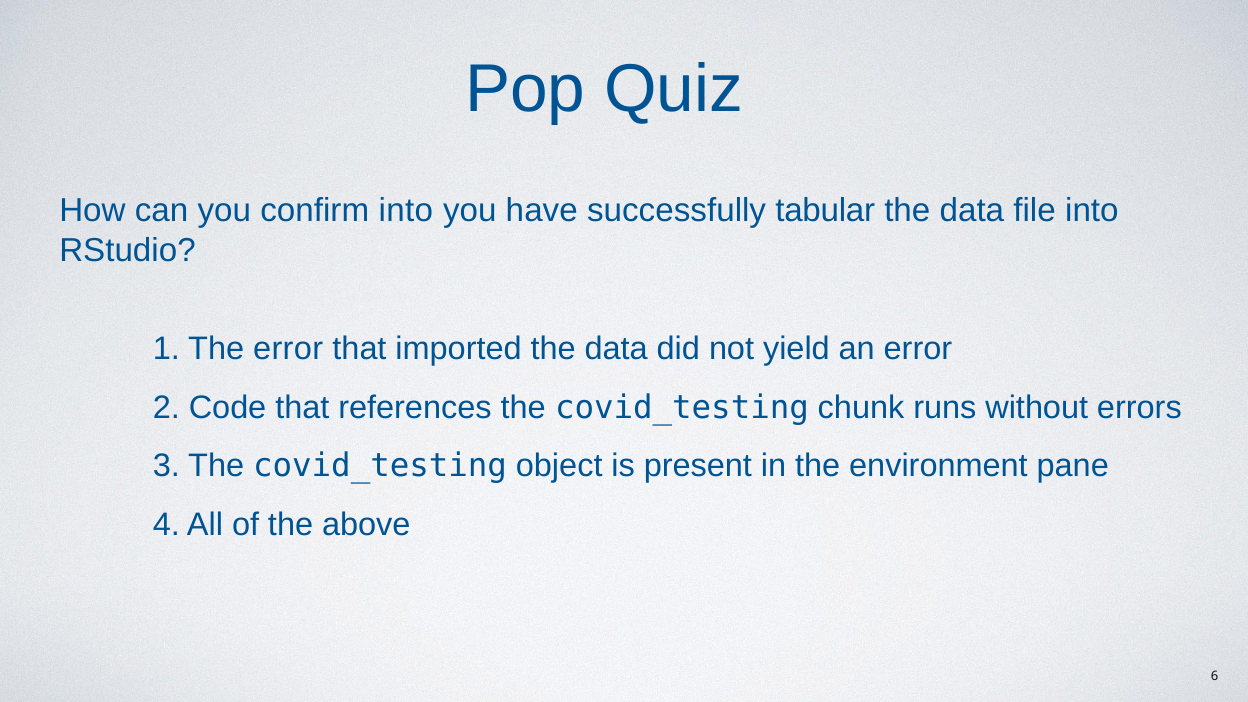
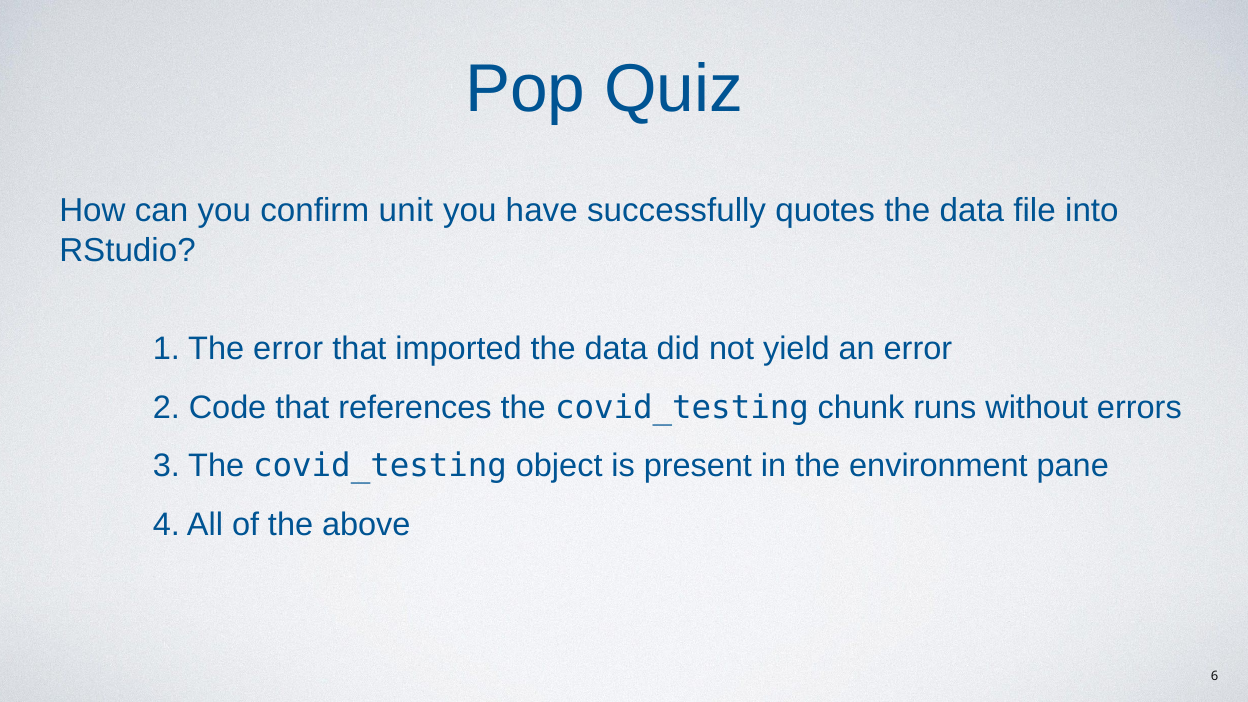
confirm into: into -> unit
tabular: tabular -> quotes
